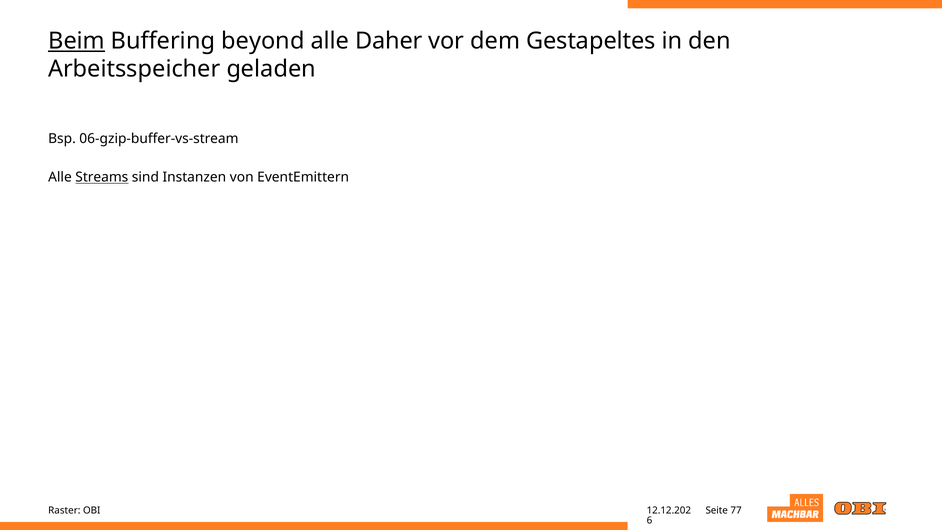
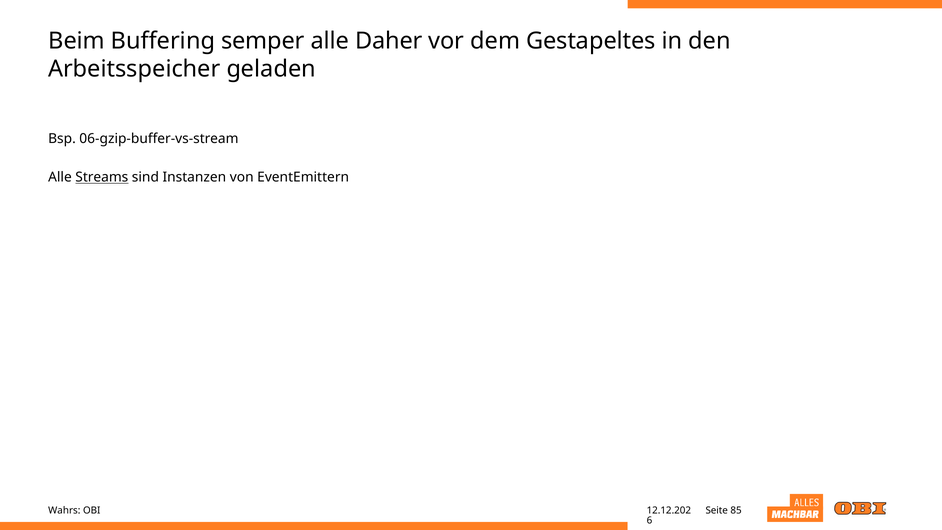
Beim underline: present -> none
beyond: beyond -> semper
Raster: Raster -> Wahrs
77: 77 -> 85
